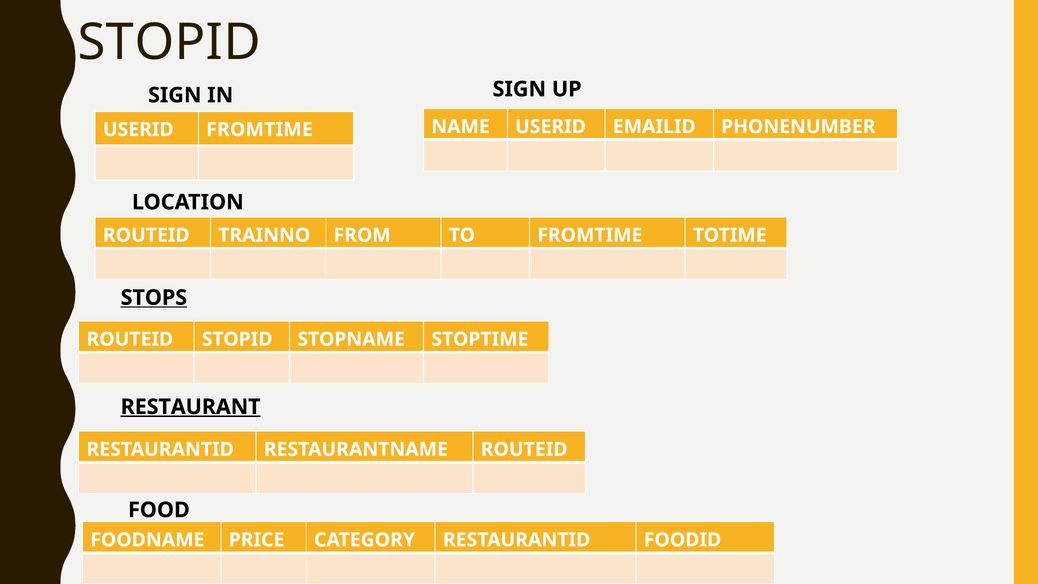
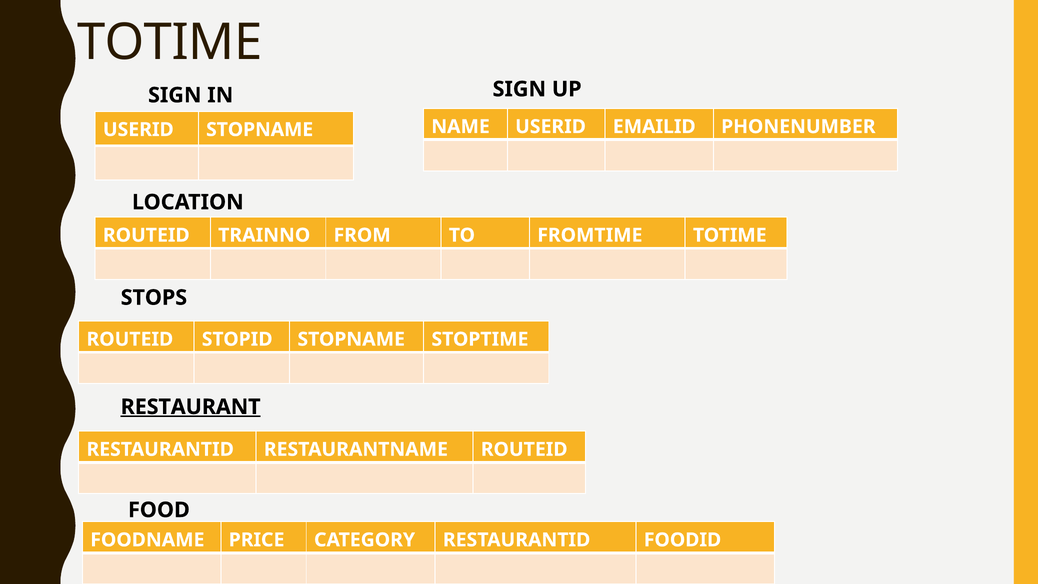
STOPID at (169, 43): STOPID -> TOTIME
USERID FROMTIME: FROMTIME -> STOPNAME
STOPS underline: present -> none
